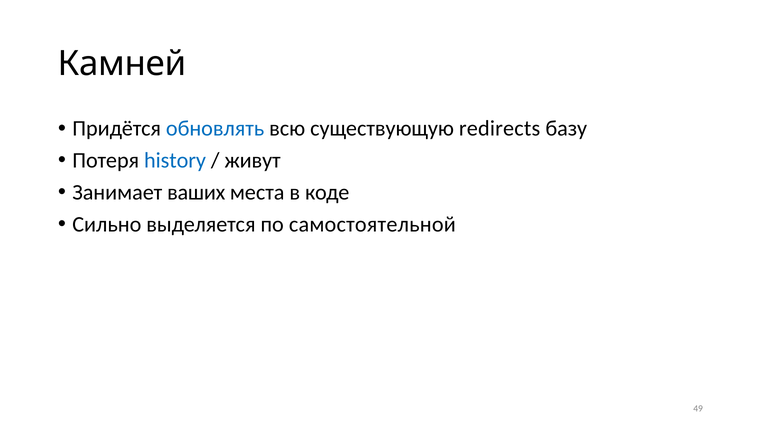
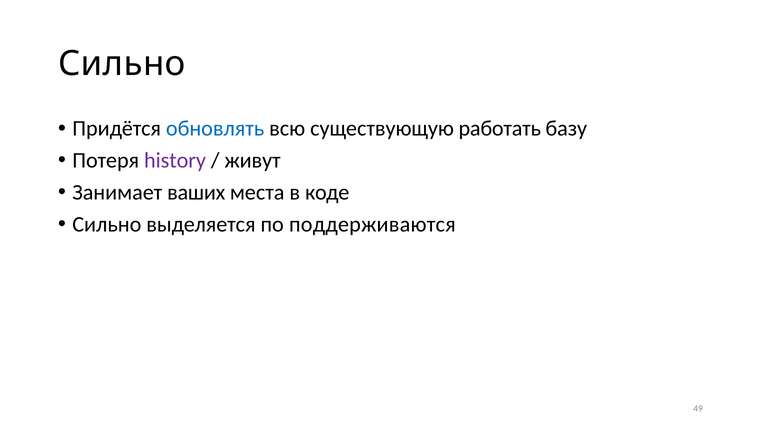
Камней at (122, 64): Камней -> Сильно
redirects: redirects -> работать
history colour: blue -> purple
самостоятельной: самостоятельной -> поддерживаются
